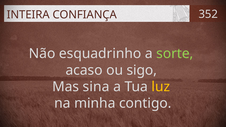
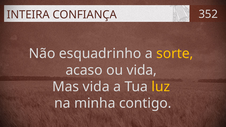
sorte colour: light green -> yellow
ou sigo: sigo -> vida
Mas sina: sina -> vida
